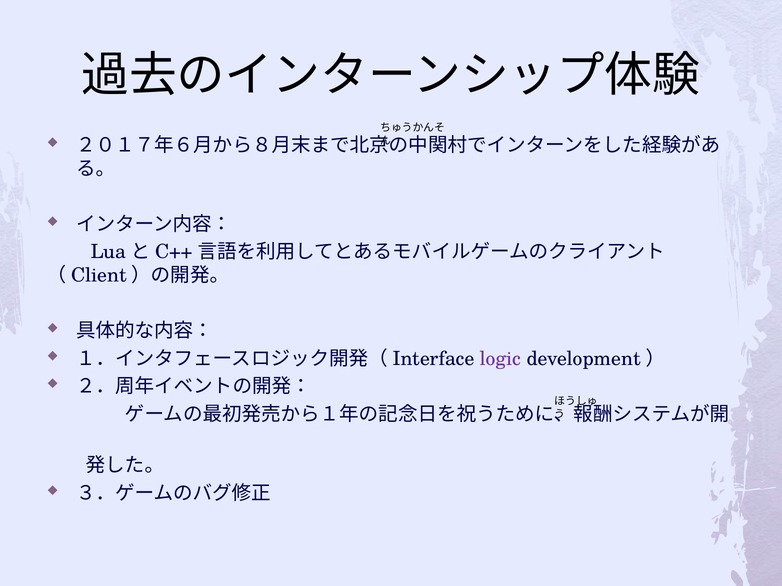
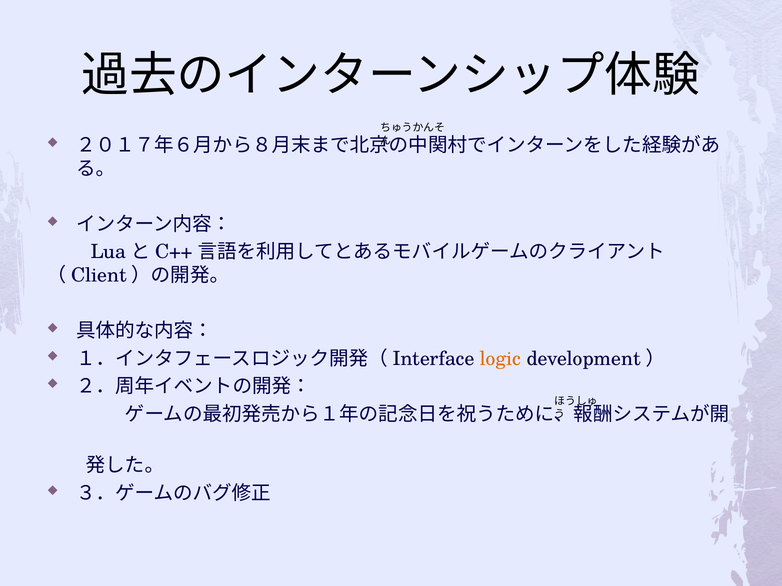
logic colour: purple -> orange
